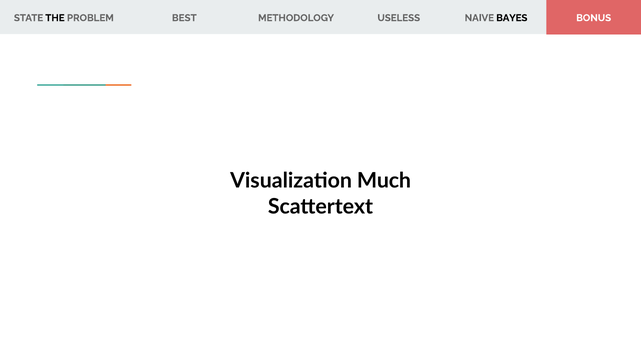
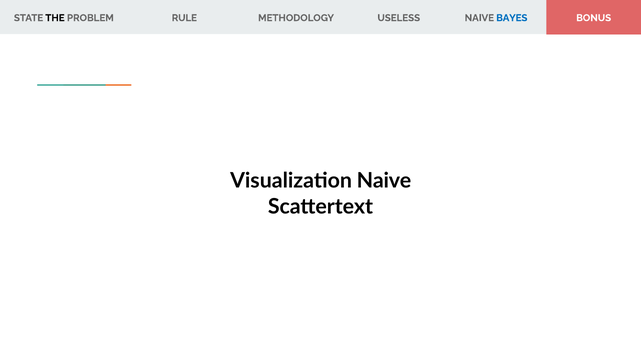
BEST: BEST -> RULE
BAYES colour: black -> blue
Visualization Much: Much -> Naive
